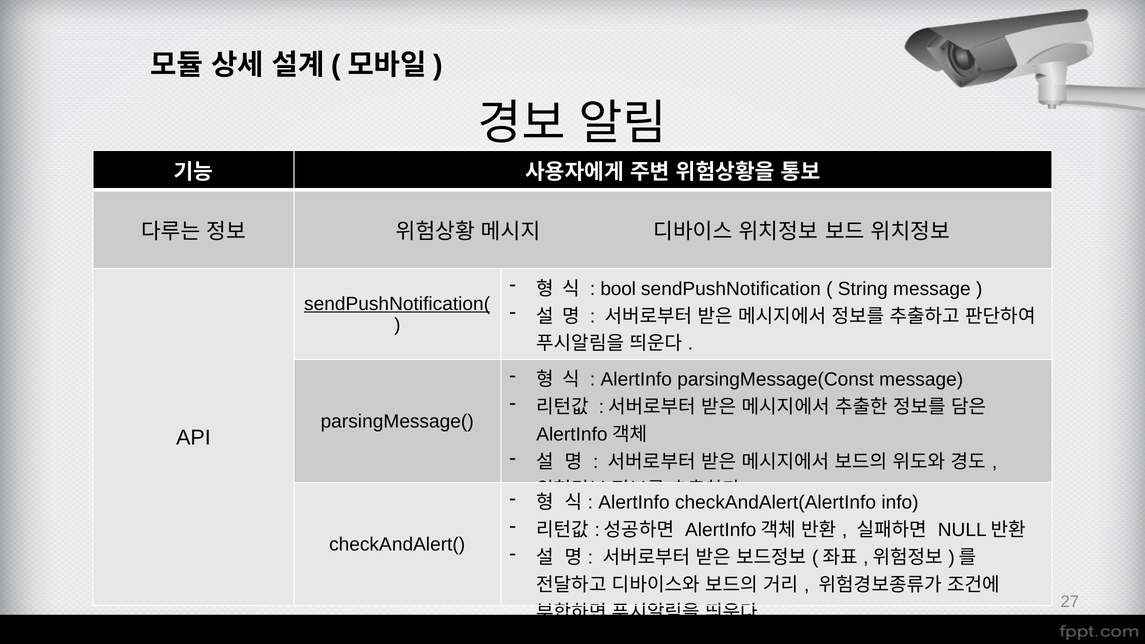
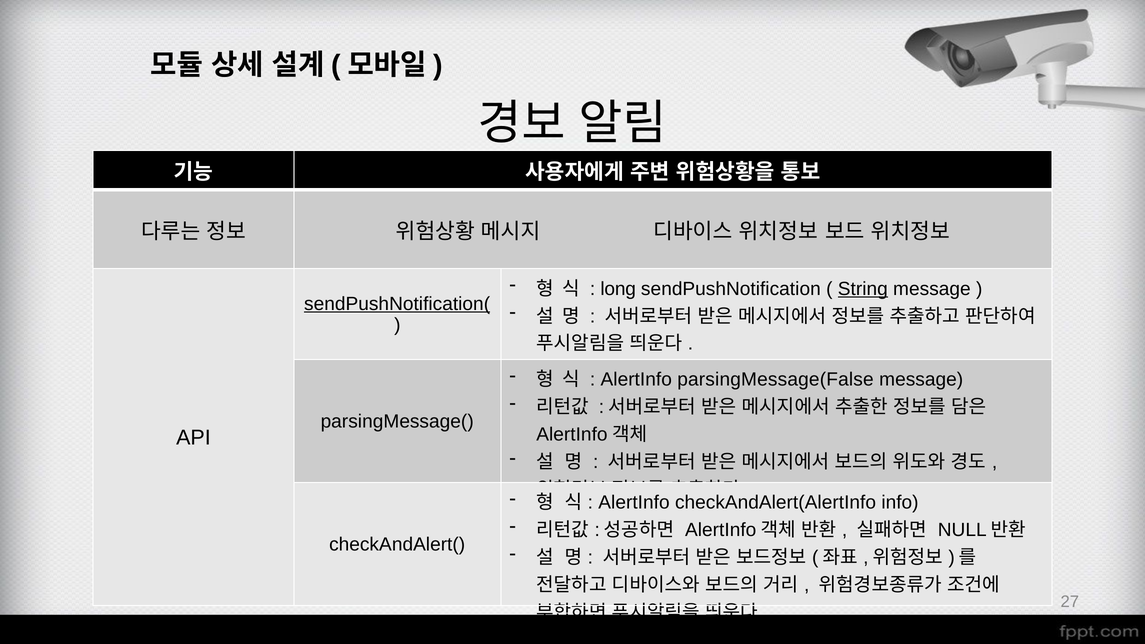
bool: bool -> long
String underline: none -> present
parsingMessage(Const: parsingMessage(Const -> parsingMessage(False
